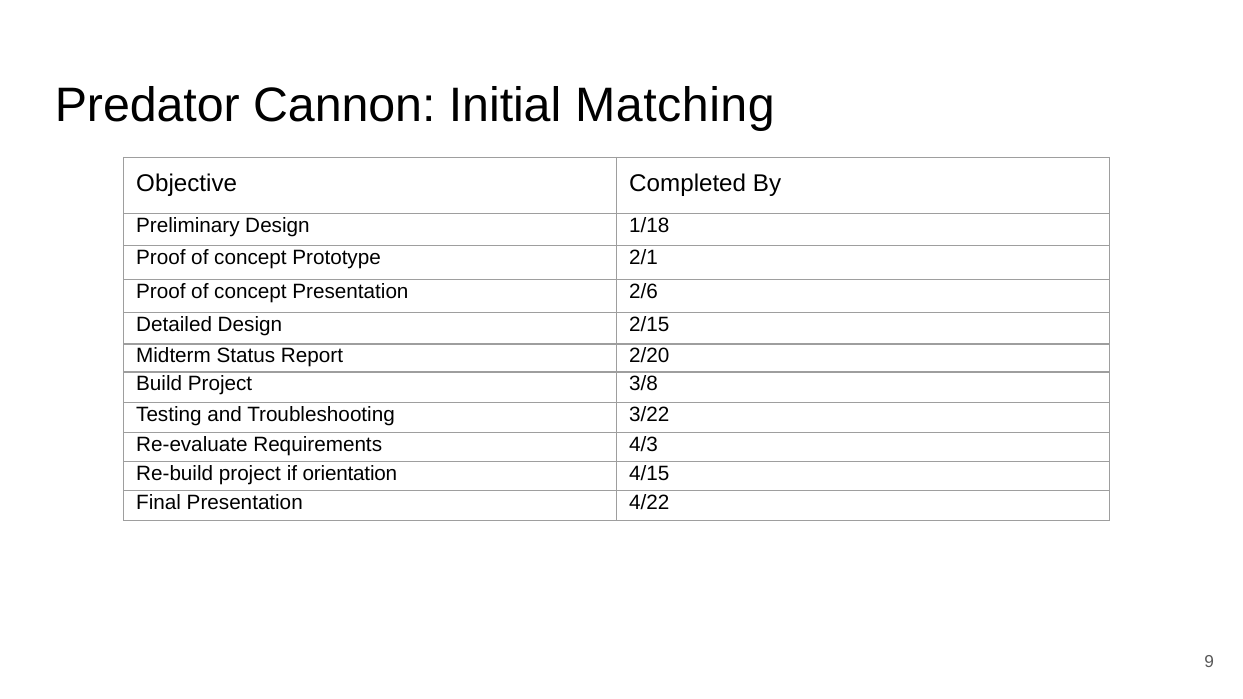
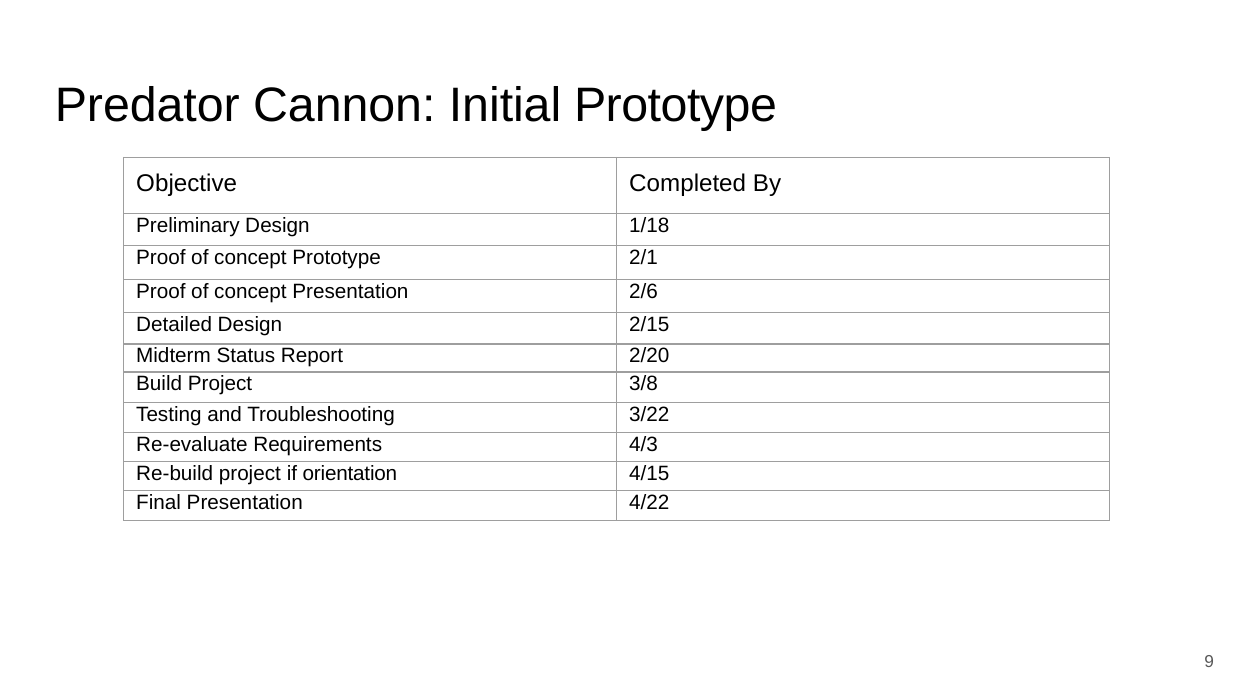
Initial Matching: Matching -> Prototype
